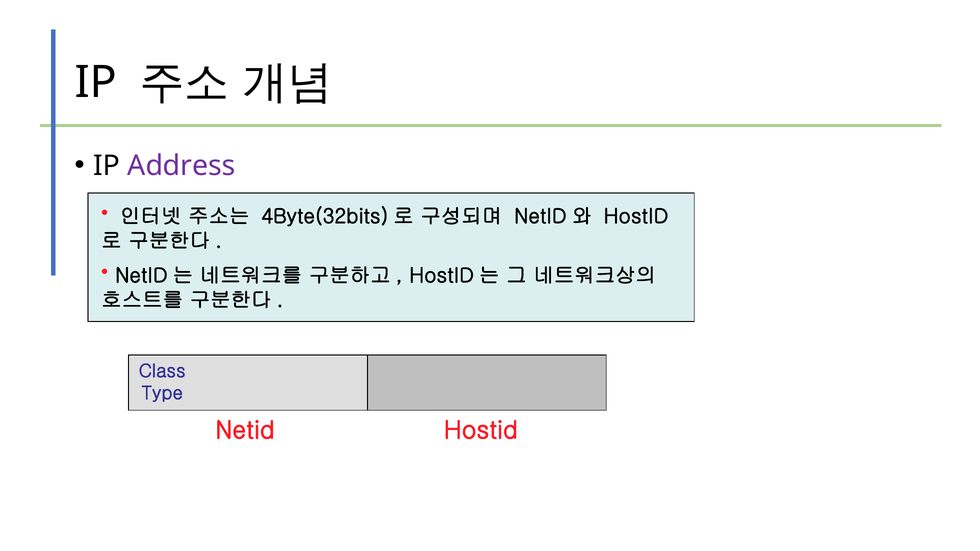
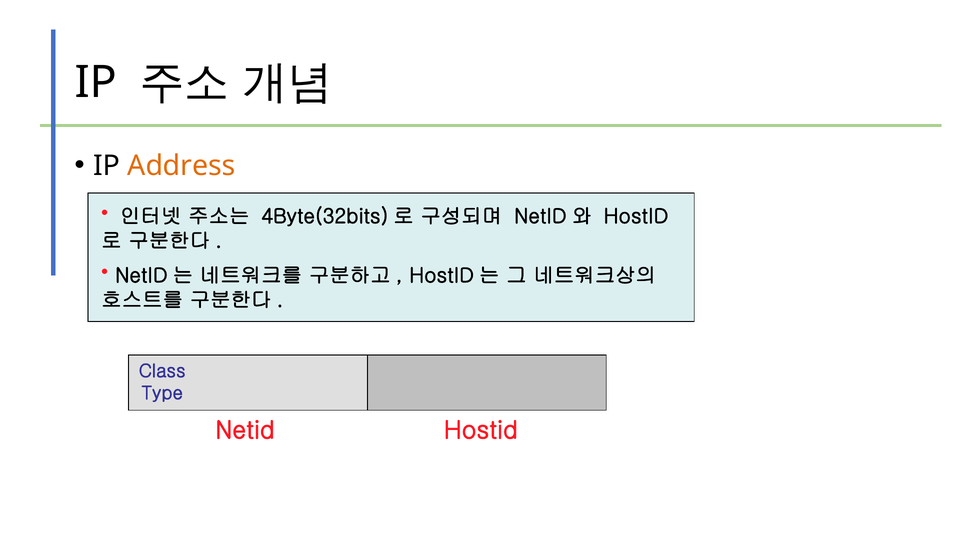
Address colour: purple -> orange
